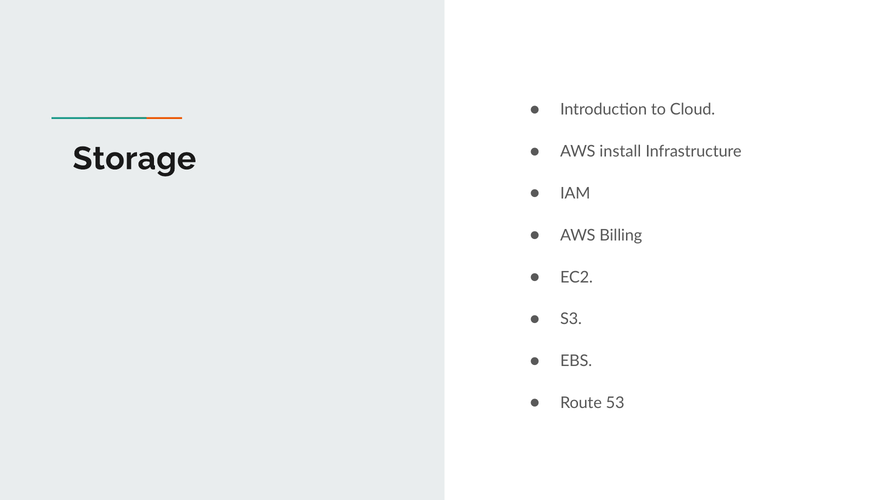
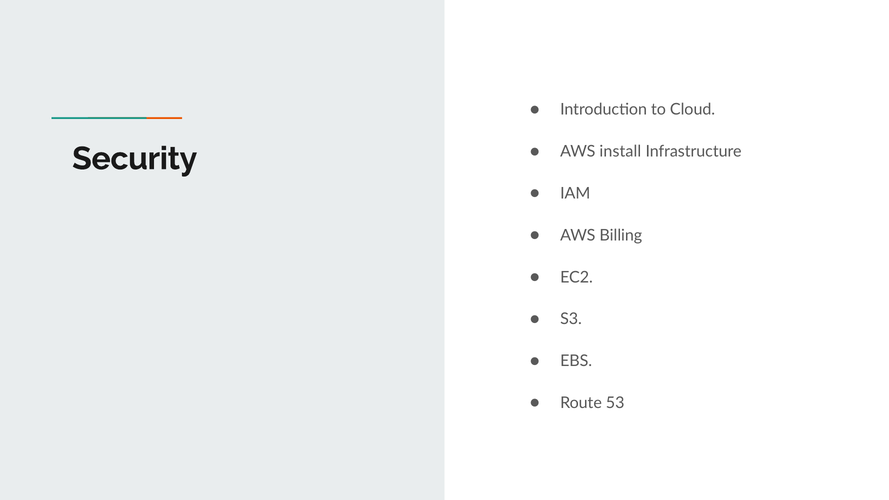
Storage: Storage -> Security
